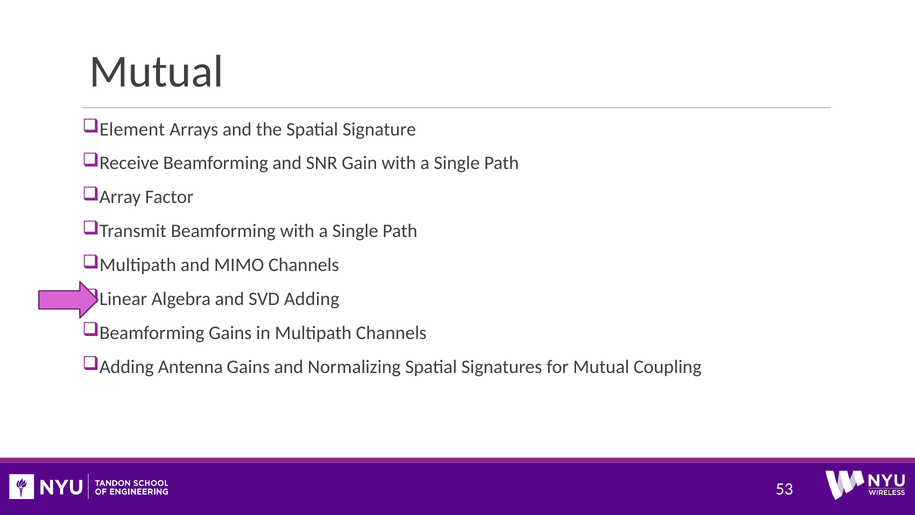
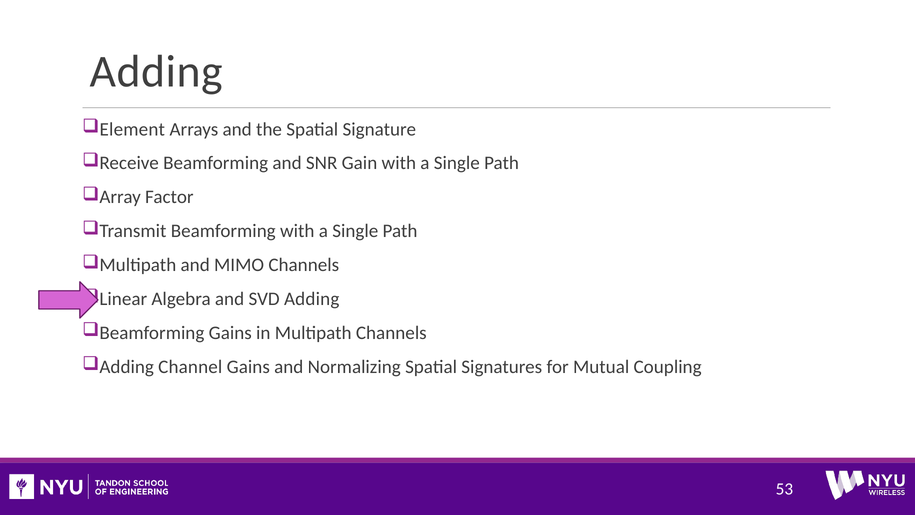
Mutual at (156, 72): Mutual -> Adding
Antenna: Antenna -> Channel
